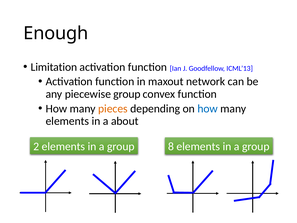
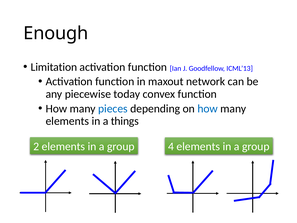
piecewise group: group -> today
pieces colour: orange -> blue
about: about -> things
8: 8 -> 4
